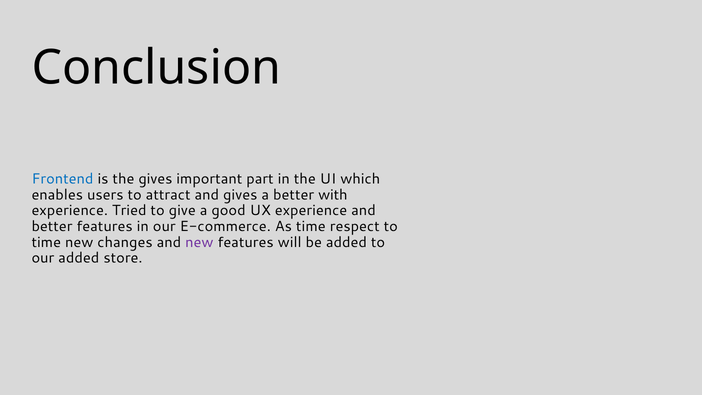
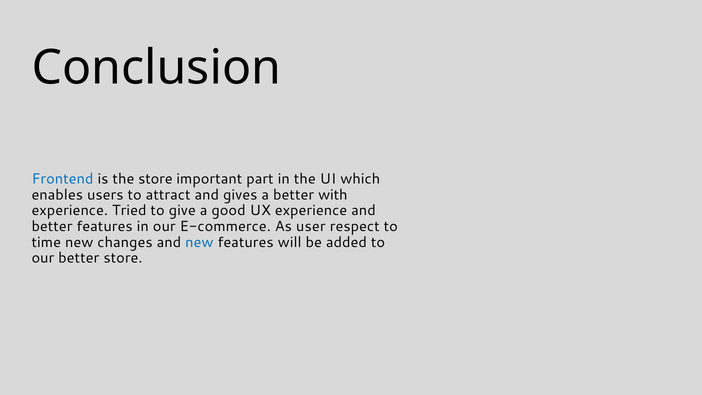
the gives: gives -> store
As time: time -> user
new at (199, 242) colour: purple -> blue
our added: added -> better
